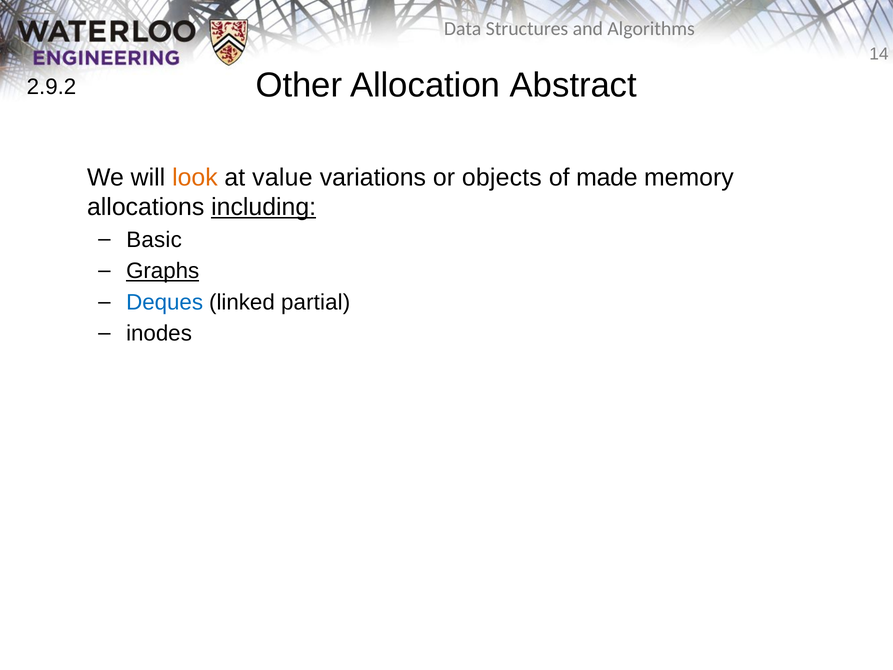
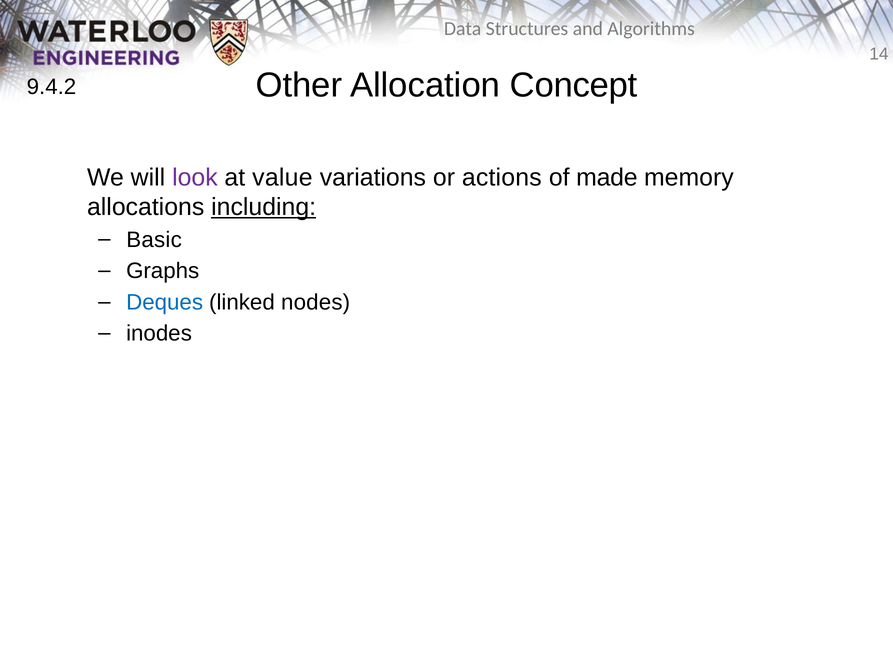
Abstract: Abstract -> Concept
2.9.2: 2.9.2 -> 9.4.2
look colour: orange -> purple
objects: objects -> actions
Graphs underline: present -> none
partial: partial -> nodes
